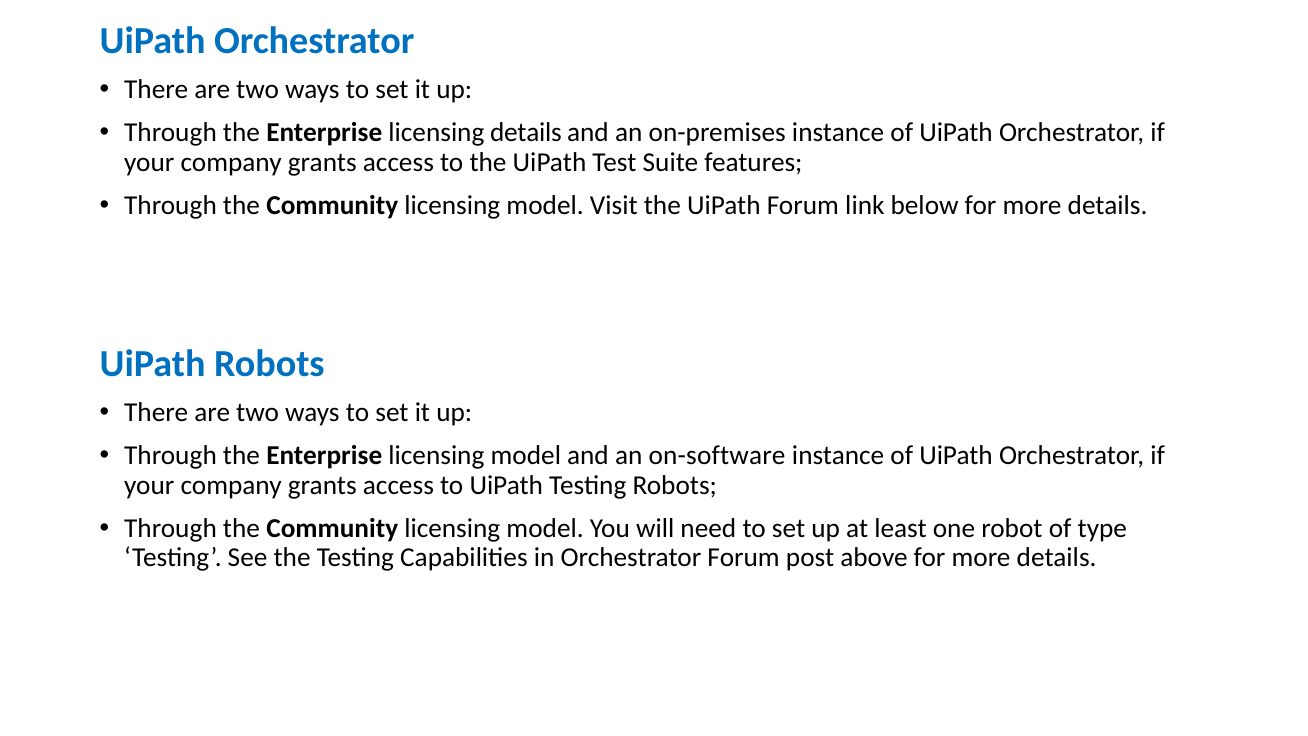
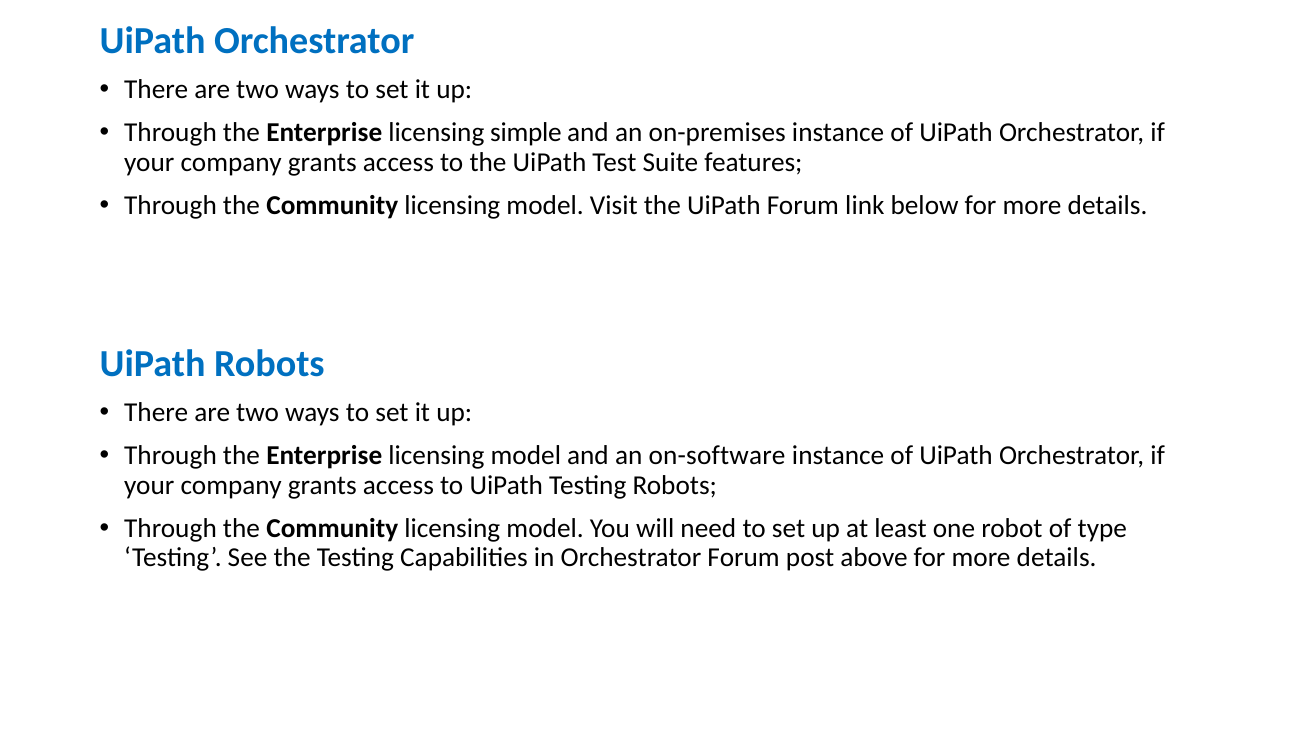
licensing details: details -> simple
